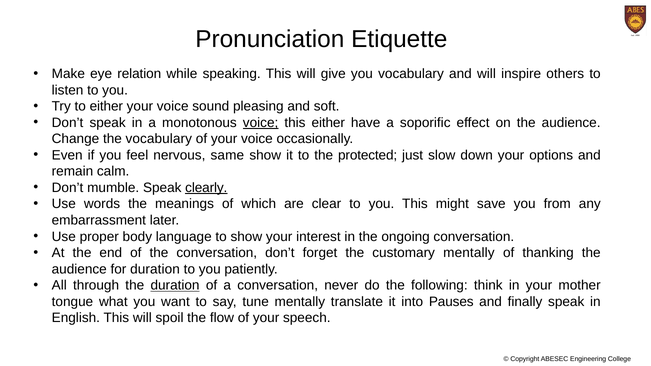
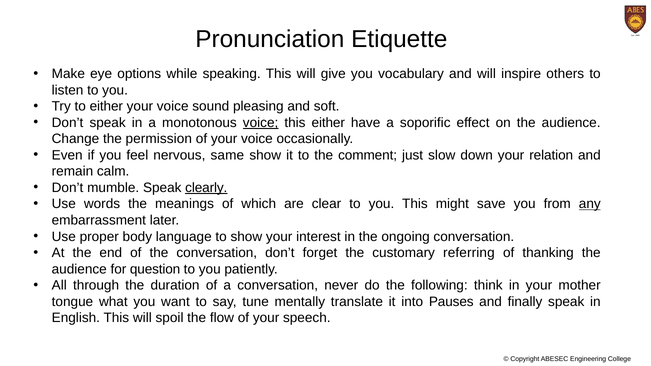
relation: relation -> options
the vocabulary: vocabulary -> permission
protected: protected -> comment
options: options -> relation
any underline: none -> present
customary mentally: mentally -> referring
for duration: duration -> question
duration at (175, 286) underline: present -> none
